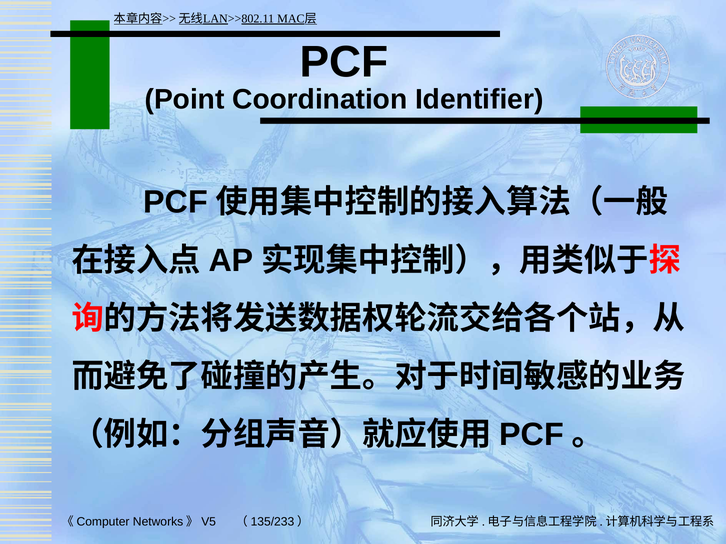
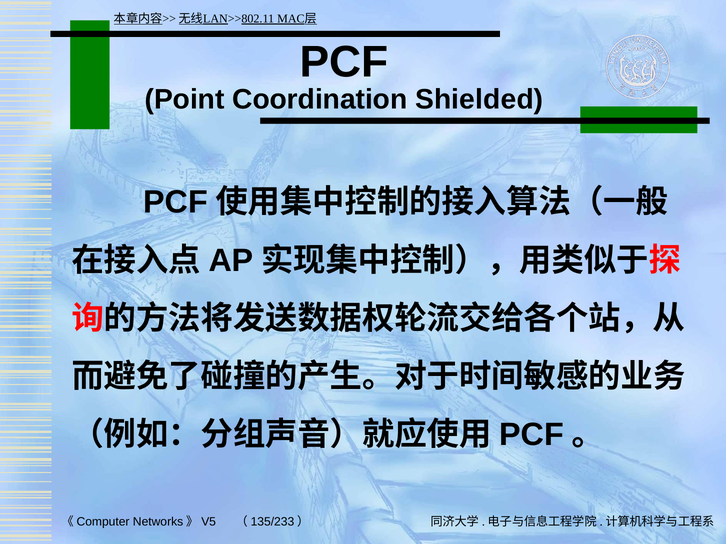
Identifier: Identifier -> Shielded
